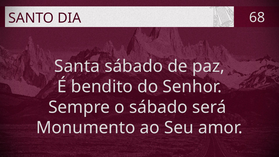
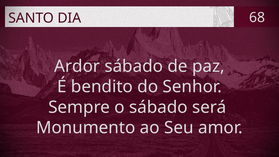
Santa: Santa -> Ardor
